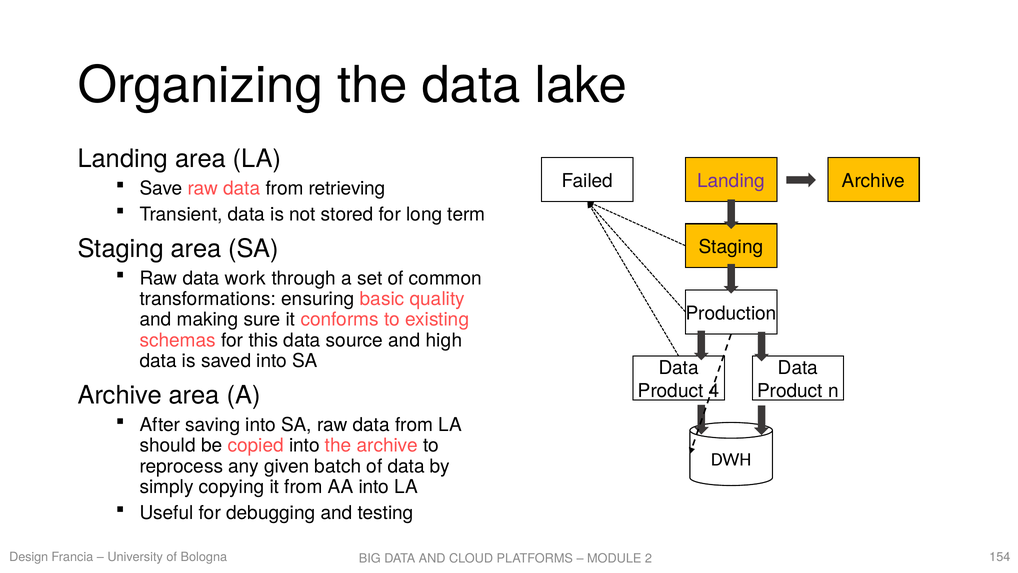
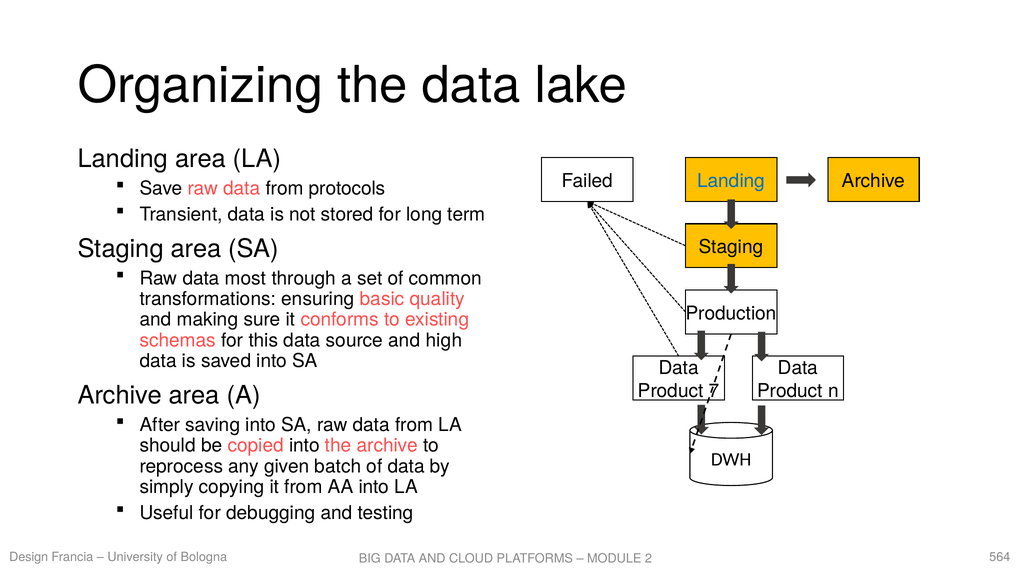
Landing at (731, 181) colour: purple -> blue
retrieving: retrieving -> protocols
work: work -> most
4: 4 -> 7
154: 154 -> 564
